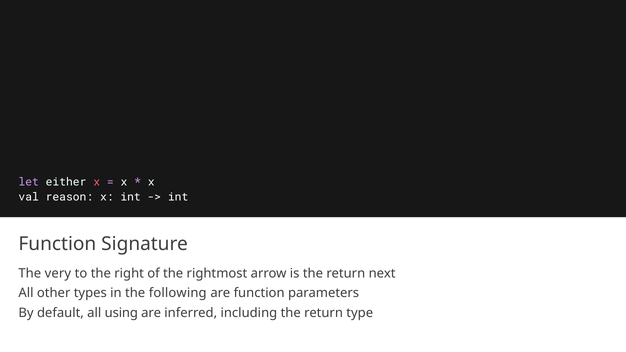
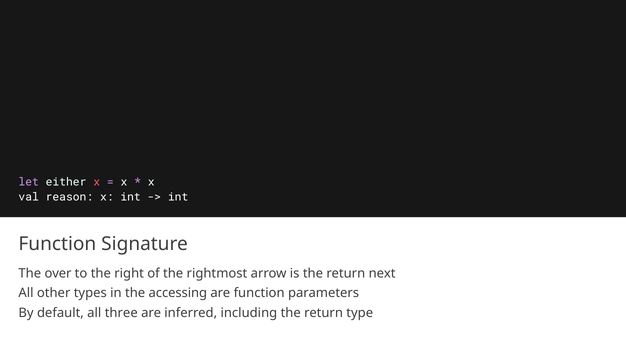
very: very -> over
following: following -> accessing
using: using -> three
